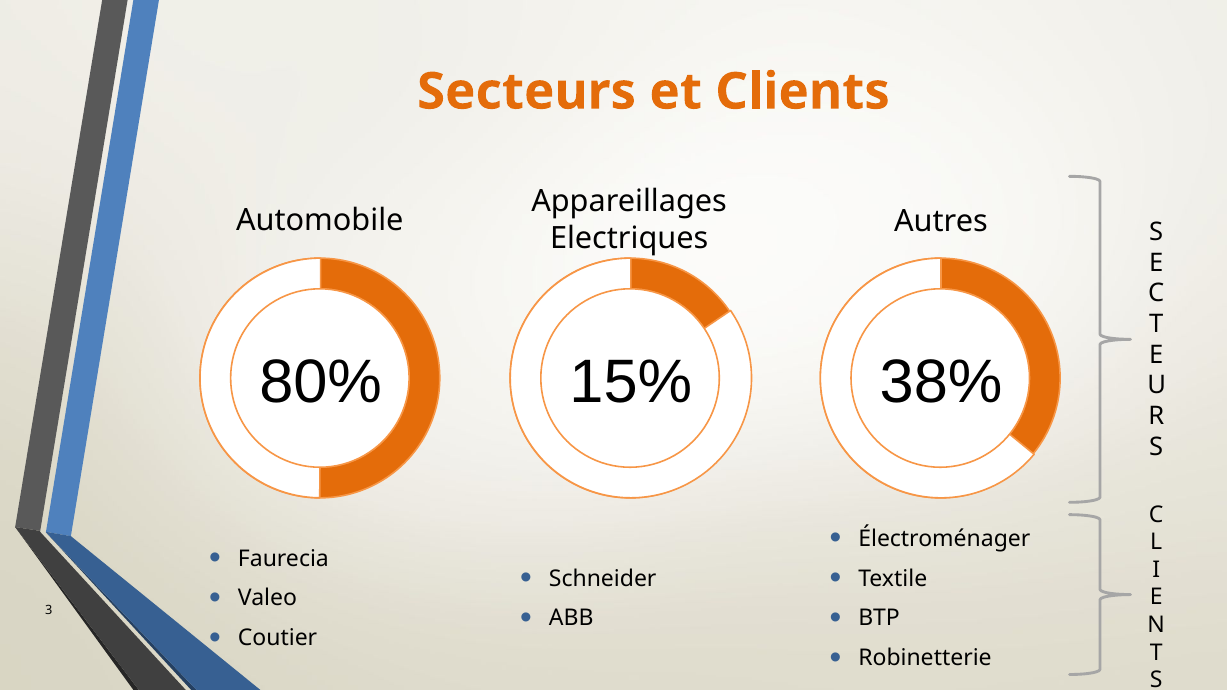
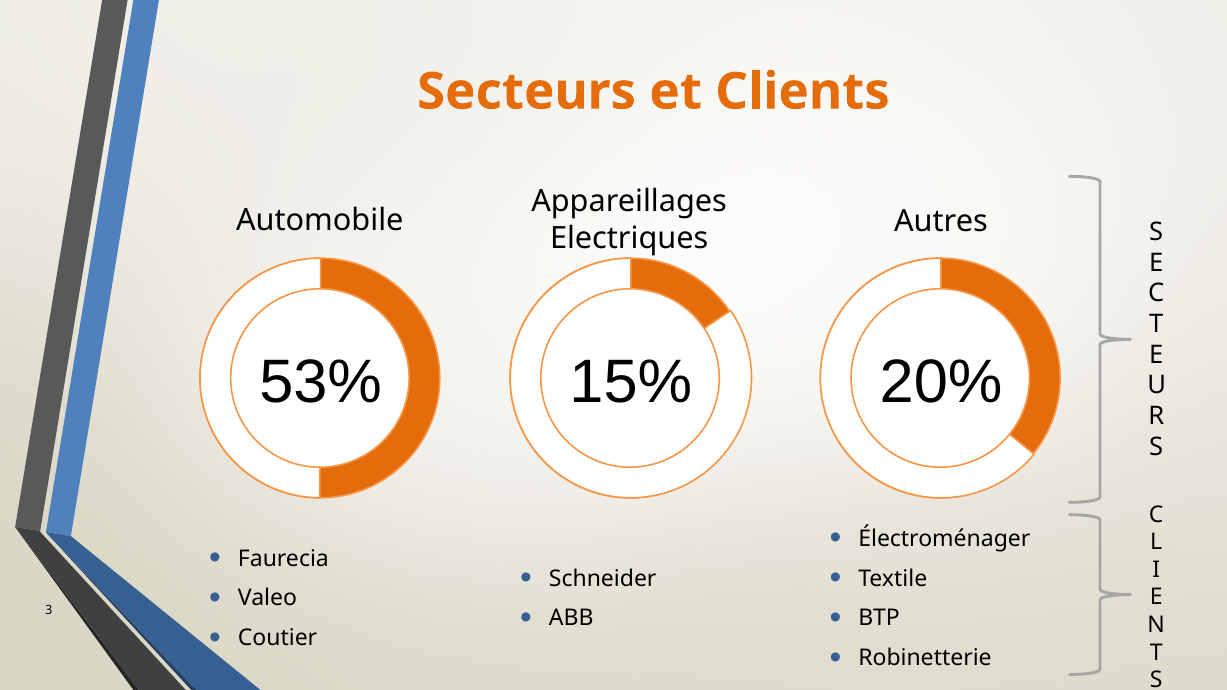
80%: 80% -> 53%
38%: 38% -> 20%
